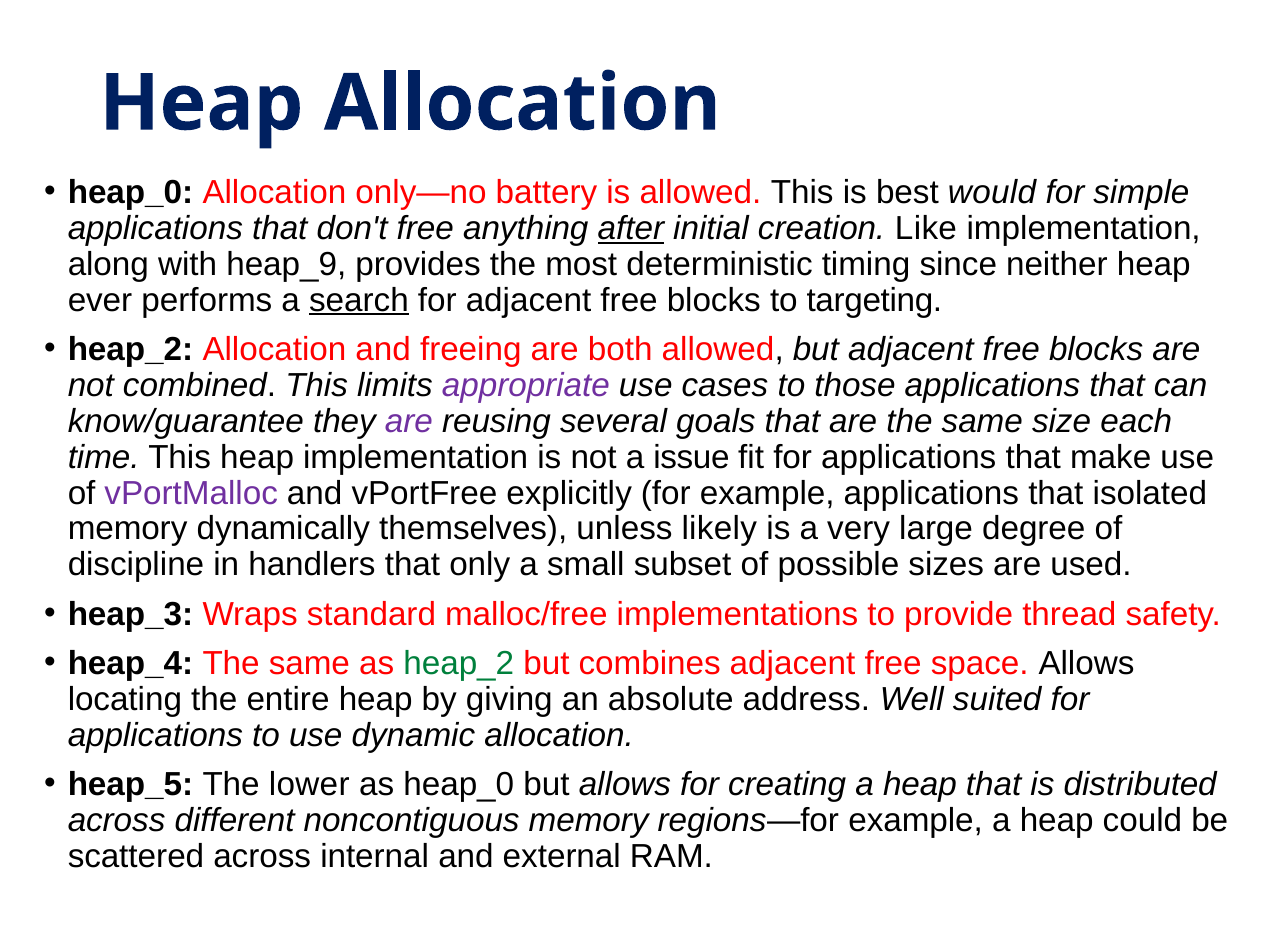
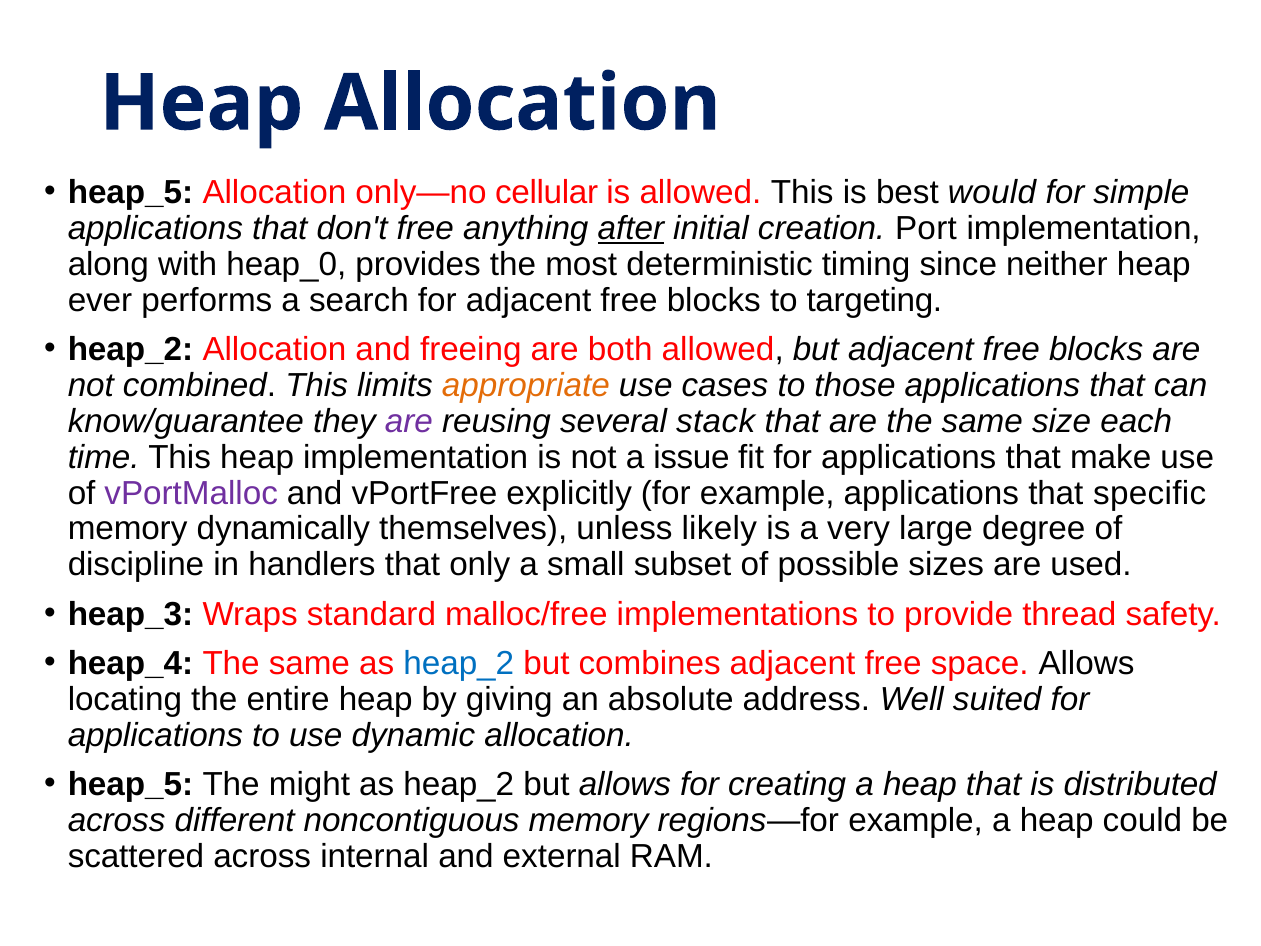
heap_0 at (130, 192): heap_0 -> heap_5
battery: battery -> cellular
Like: Like -> Port
heap_9: heap_9 -> heap_0
search underline: present -> none
appropriate colour: purple -> orange
goals: goals -> stack
isolated: isolated -> specific
heap_2 at (459, 663) colour: green -> blue
lower: lower -> might
heap_0 at (459, 784): heap_0 -> heap_2
